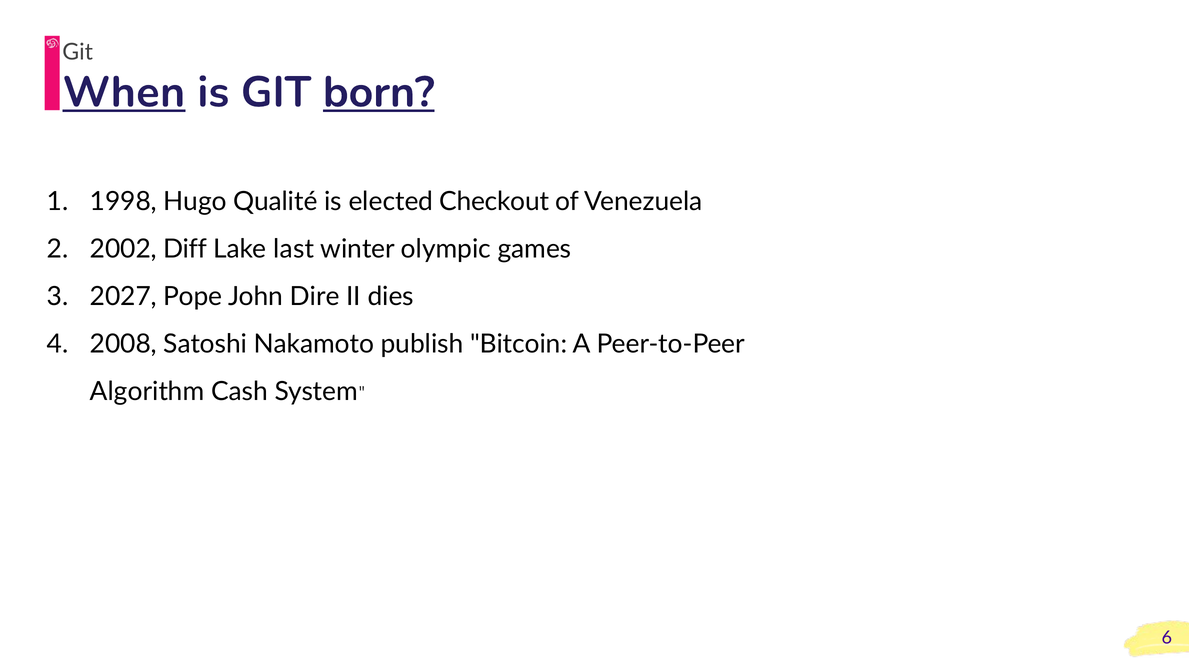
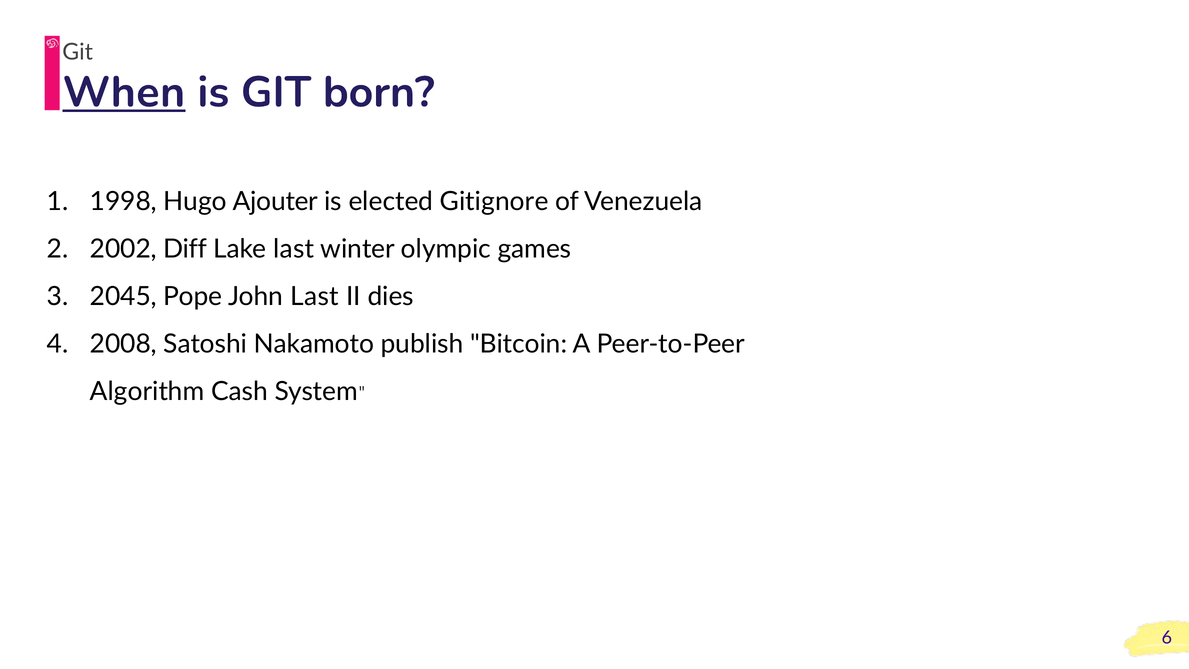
born underline: present -> none
Qualité: Qualité -> Ajouter
Checkout: Checkout -> Gitignore
2027: 2027 -> 2045
John Dire: Dire -> Last
